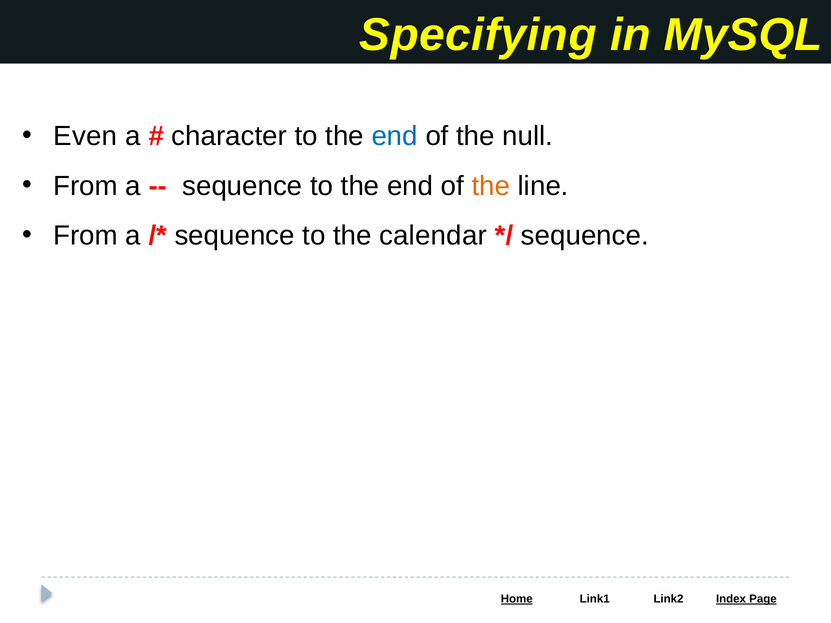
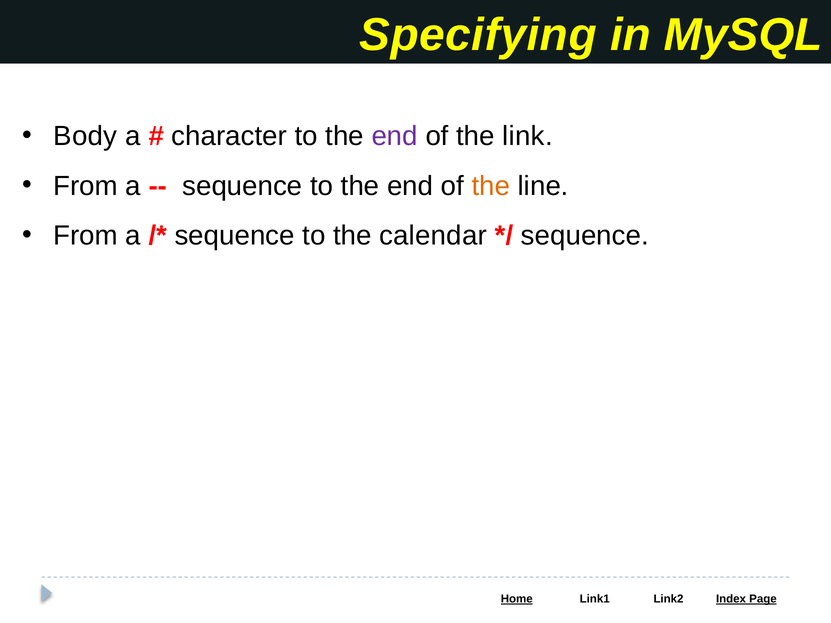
Even: Even -> Body
end at (395, 136) colour: blue -> purple
null: null -> link
